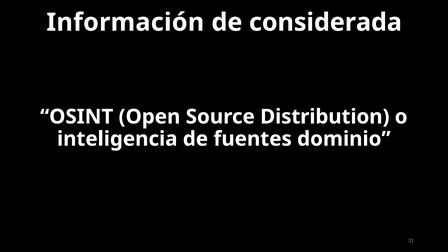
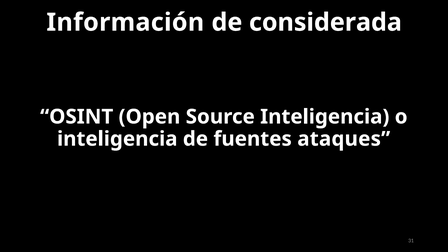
Source Distribution: Distribution -> Inteligencia
dominio: dominio -> ataques
